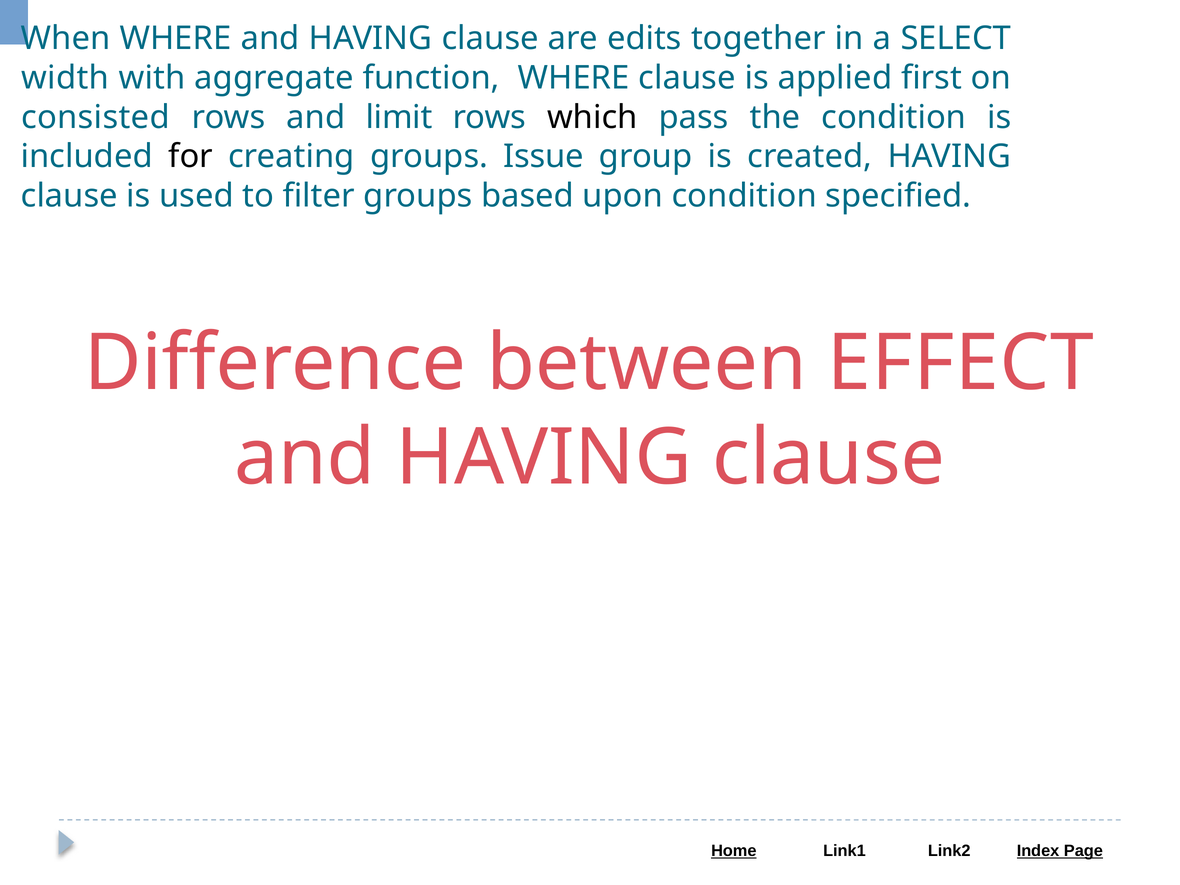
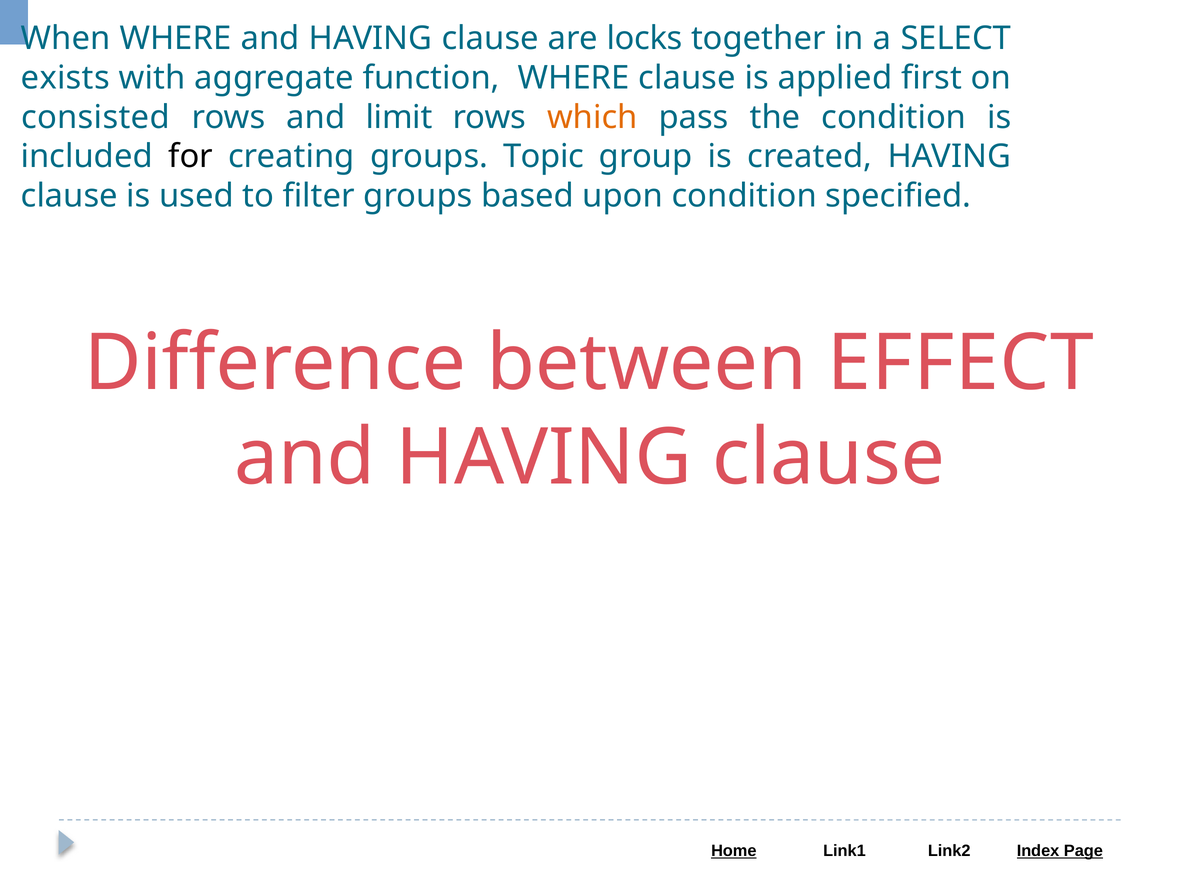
edits: edits -> locks
width: width -> exists
which colour: black -> orange
Issue: Issue -> Topic
